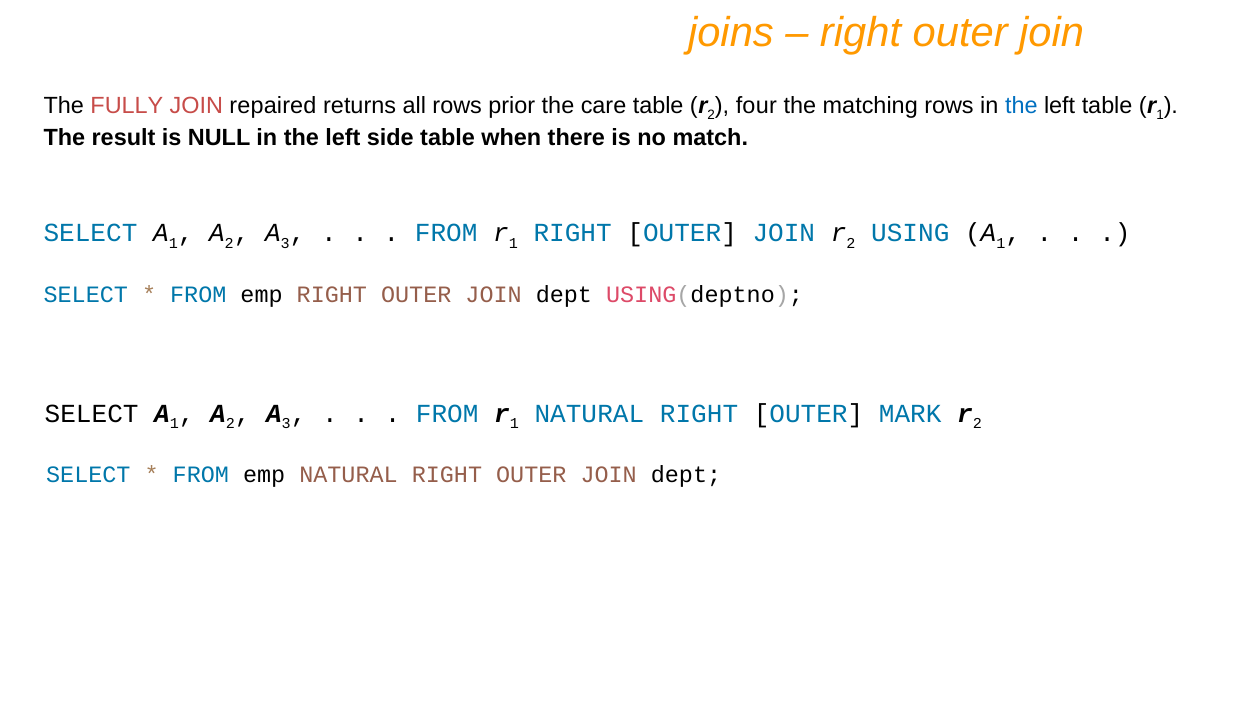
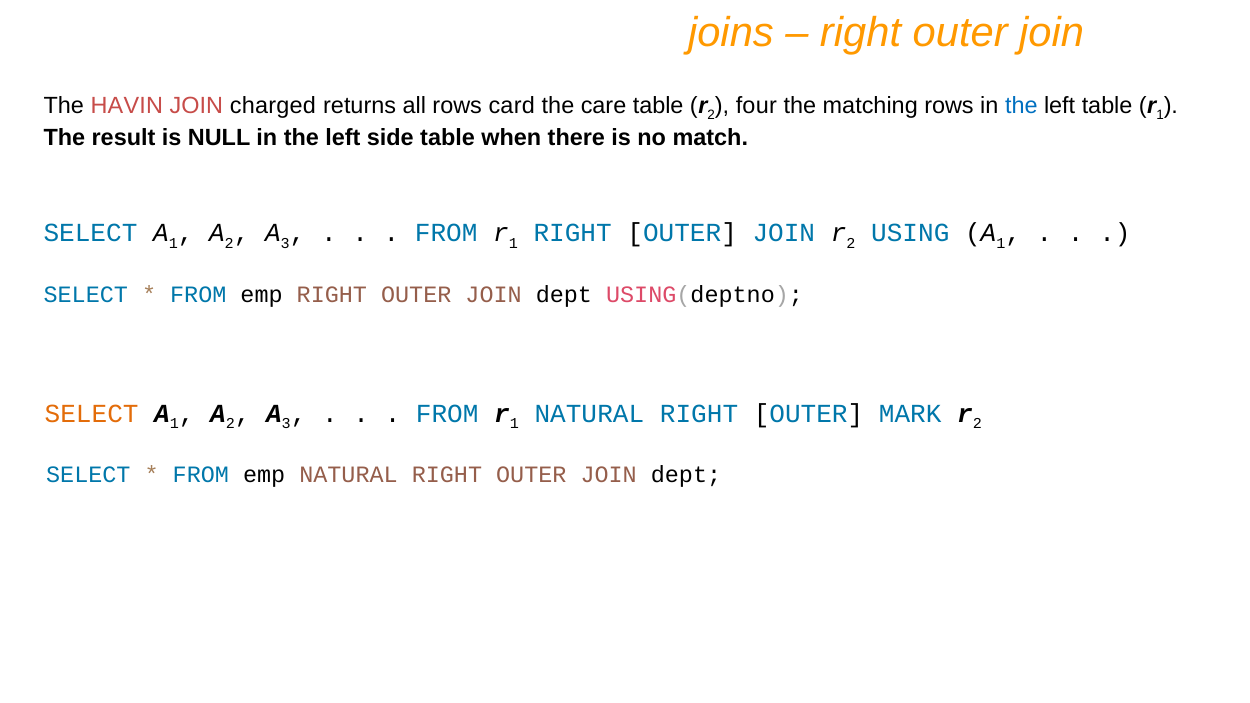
FULLY: FULLY -> HAVIN
repaired: repaired -> charged
prior: prior -> card
SELECT at (92, 414) colour: black -> orange
